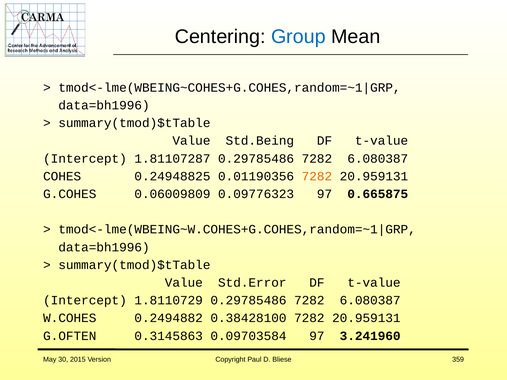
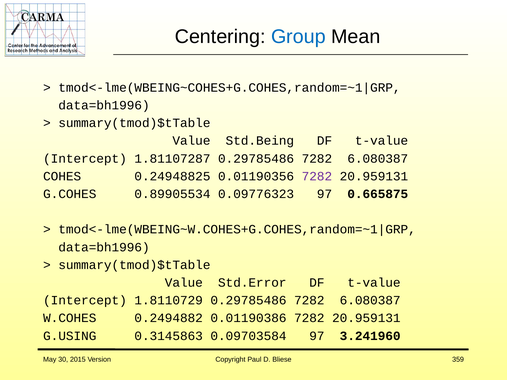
7282 at (317, 176) colour: orange -> purple
0.06009809: 0.06009809 -> 0.89905534
0.38428100: 0.38428100 -> 0.01190386
G.OFTEN: G.OFTEN -> G.USING
